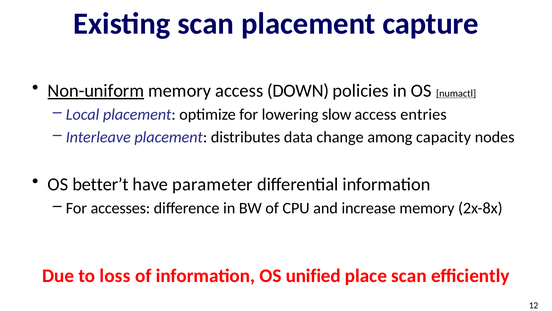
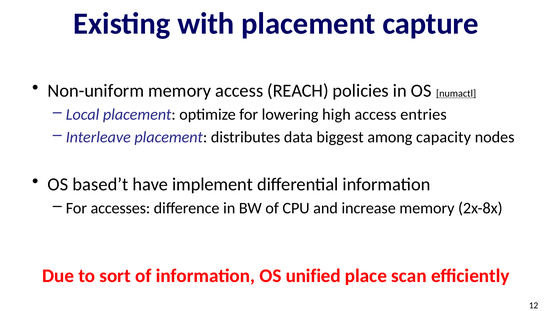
Existing scan: scan -> with
Non-uniform underline: present -> none
DOWN: DOWN -> REACH
slow: slow -> high
change: change -> biggest
better’t: better’t -> based’t
parameter: parameter -> implement
loss: loss -> sort
